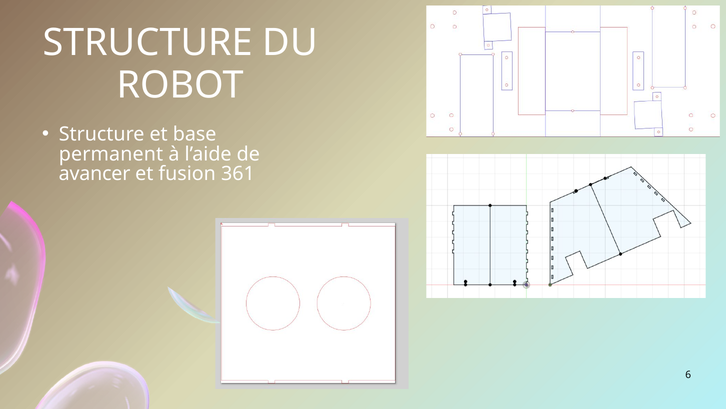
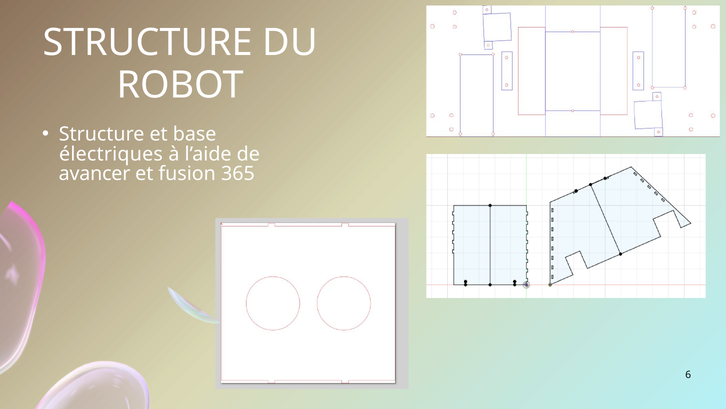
permanent: permanent -> électriques
361: 361 -> 365
